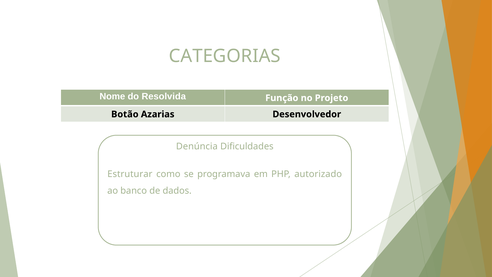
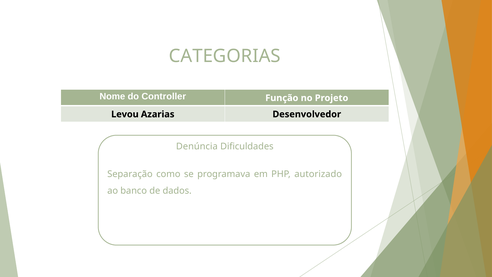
Resolvida: Resolvida -> Controller
Botão: Botão -> Levou
Estruturar: Estruturar -> Separação
